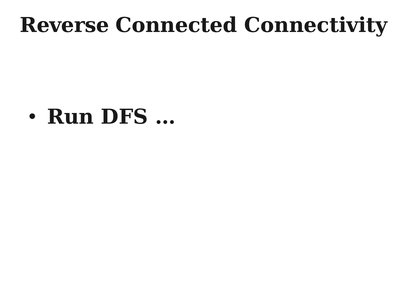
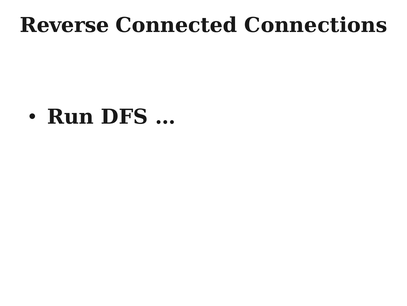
Connectivity: Connectivity -> Connections
